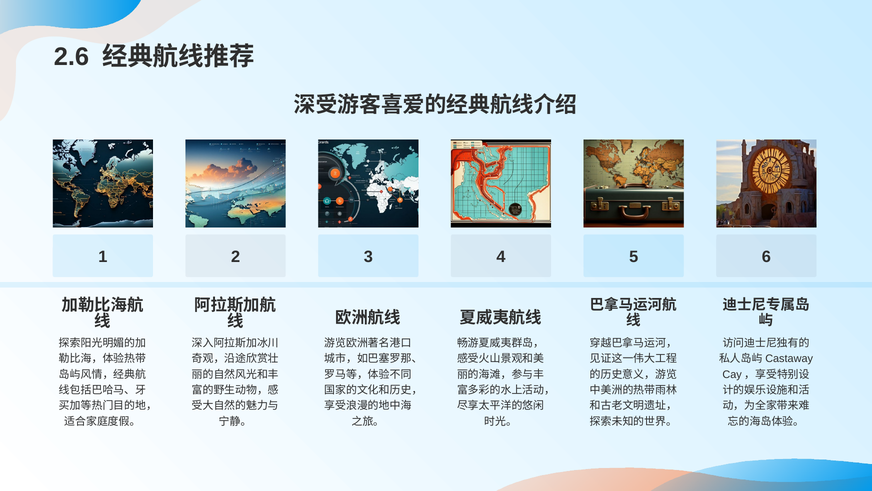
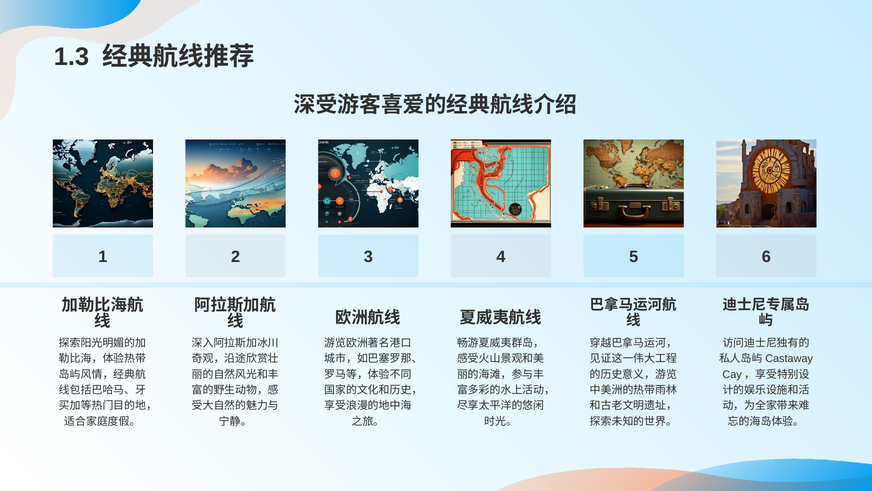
2.6: 2.6 -> 1.3
